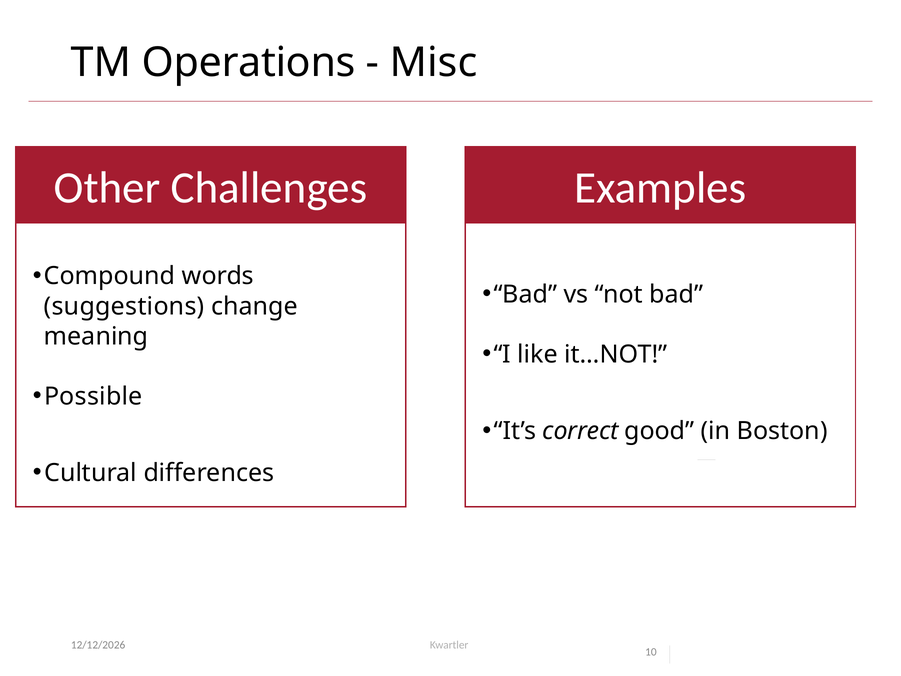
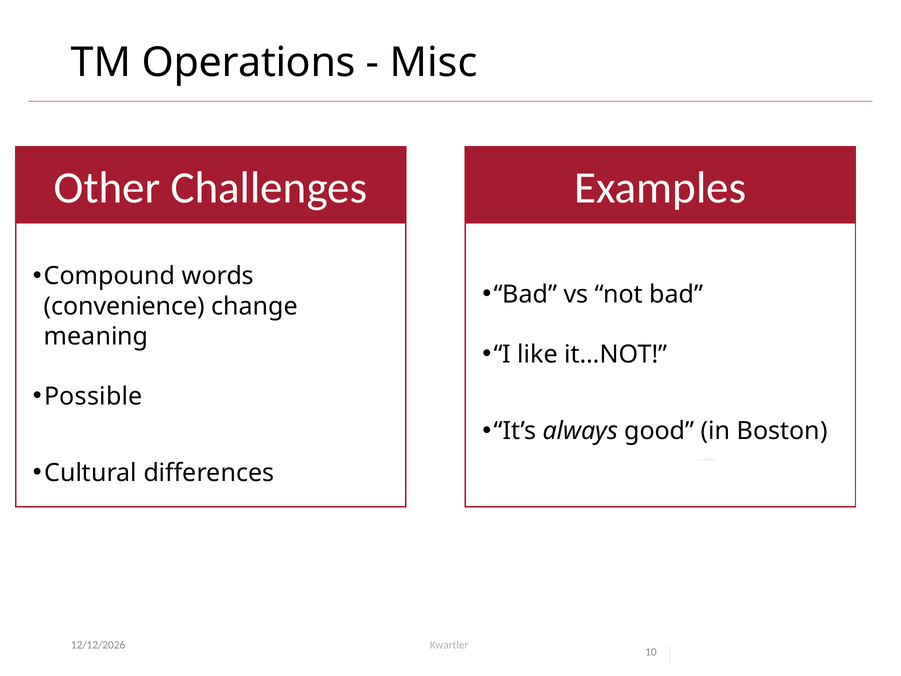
suggestions: suggestions -> convenience
correct: correct -> always
